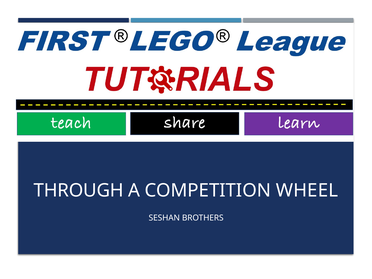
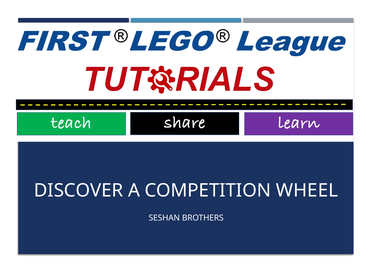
THROUGH: THROUGH -> DISCOVER
